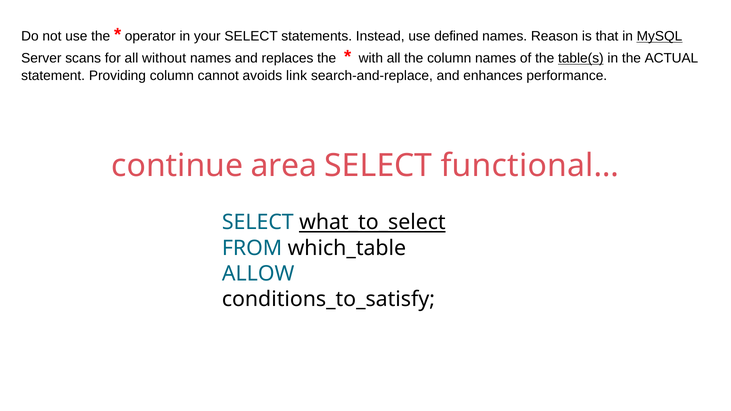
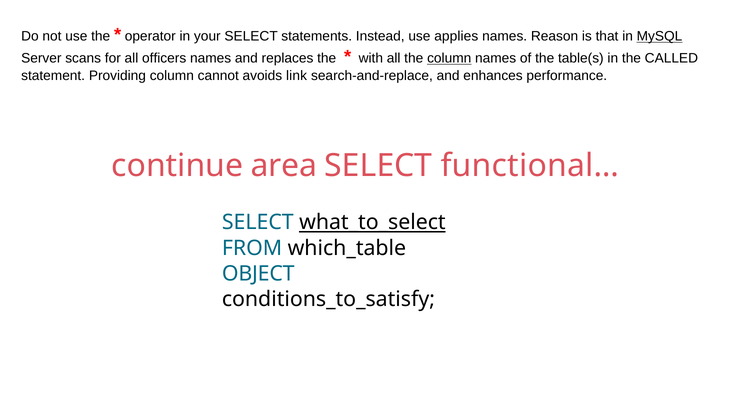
defined: defined -> applies
without: without -> officers
column at (449, 58) underline: none -> present
table(s underline: present -> none
ACTUAL: ACTUAL -> CALLED
ALLOW: ALLOW -> OBJECT
